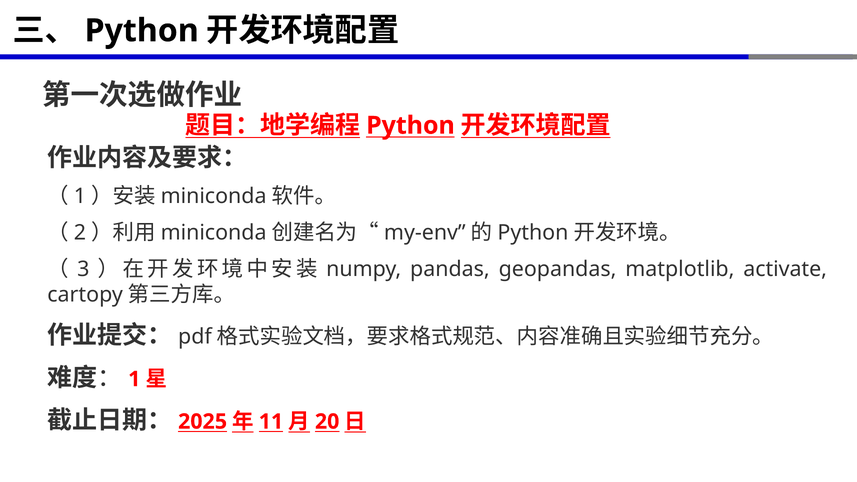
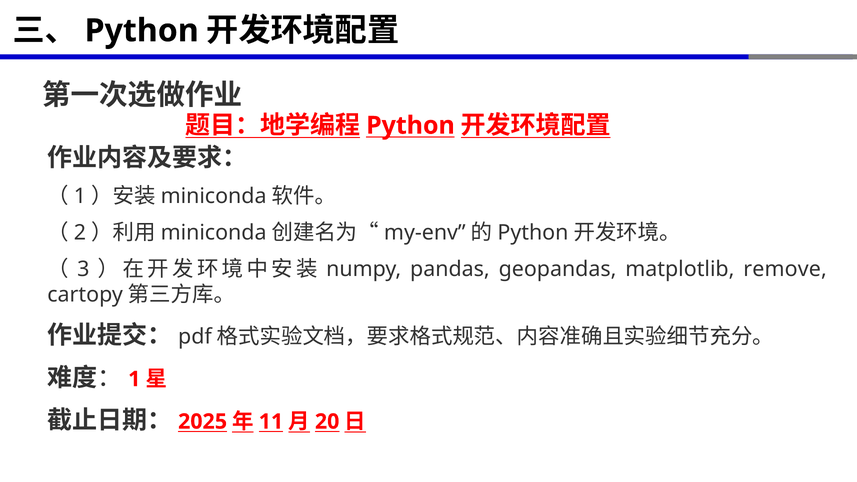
activate: activate -> remove
